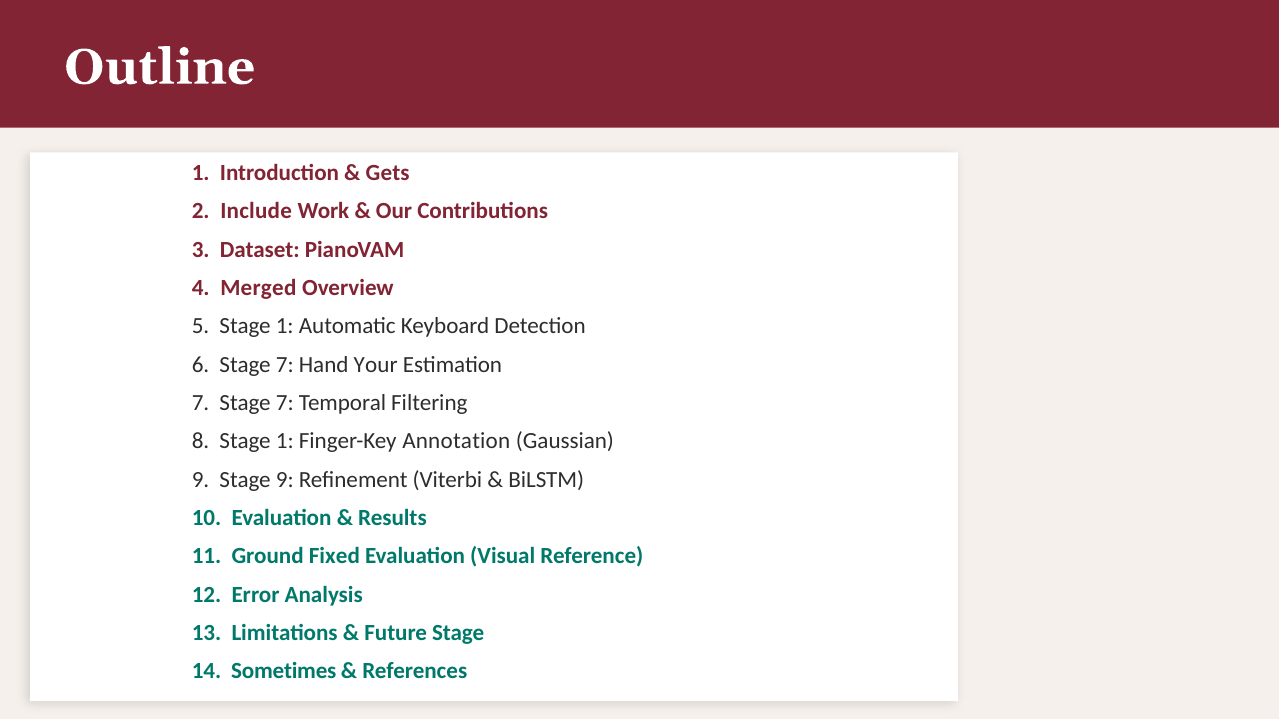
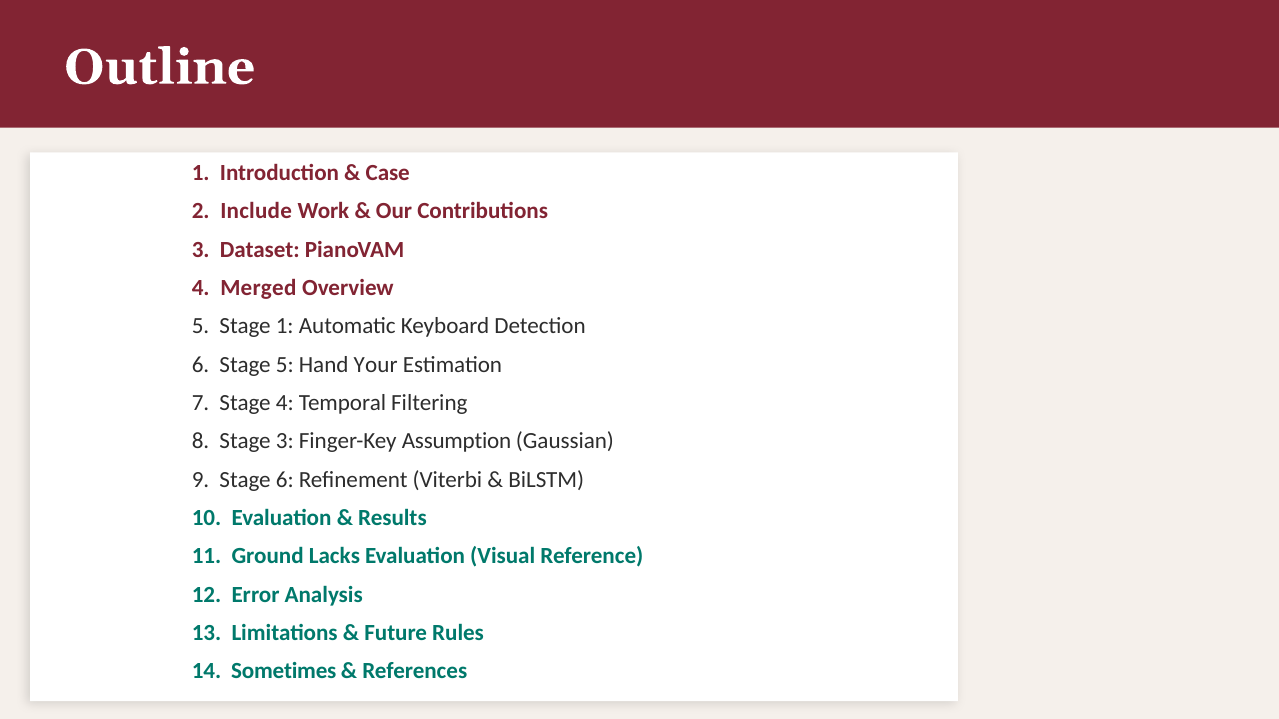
Gets: Gets -> Case
6 Stage 7: 7 -> 5
7 Stage 7: 7 -> 4
8 Stage 1: 1 -> 3
Annotation: Annotation -> Assumption
Stage 9: 9 -> 6
Fixed: Fixed -> Lacks
Future Stage: Stage -> Rules
